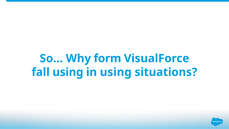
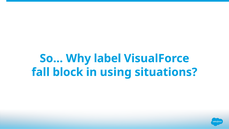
form: form -> label
fall using: using -> block
